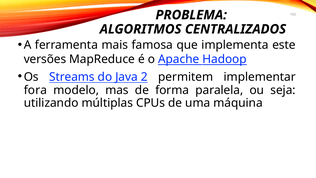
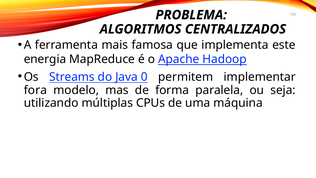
versões: versões -> energia
2: 2 -> 0
